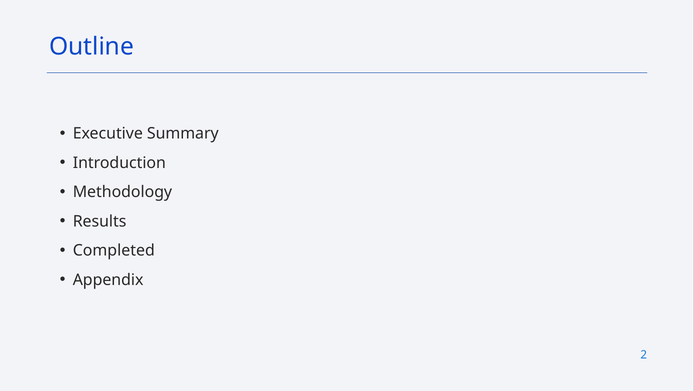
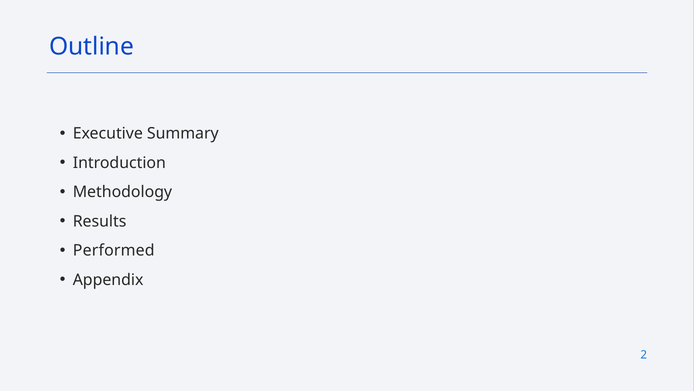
Completed: Completed -> Performed
